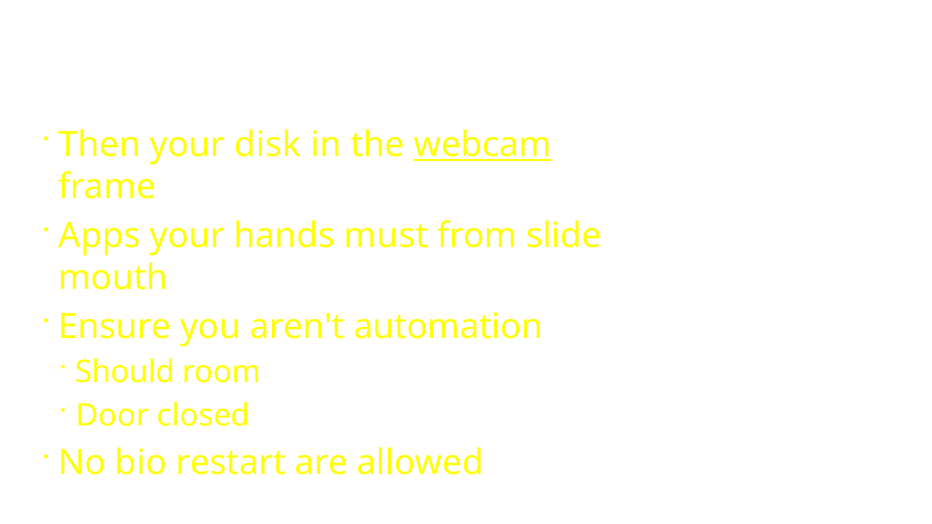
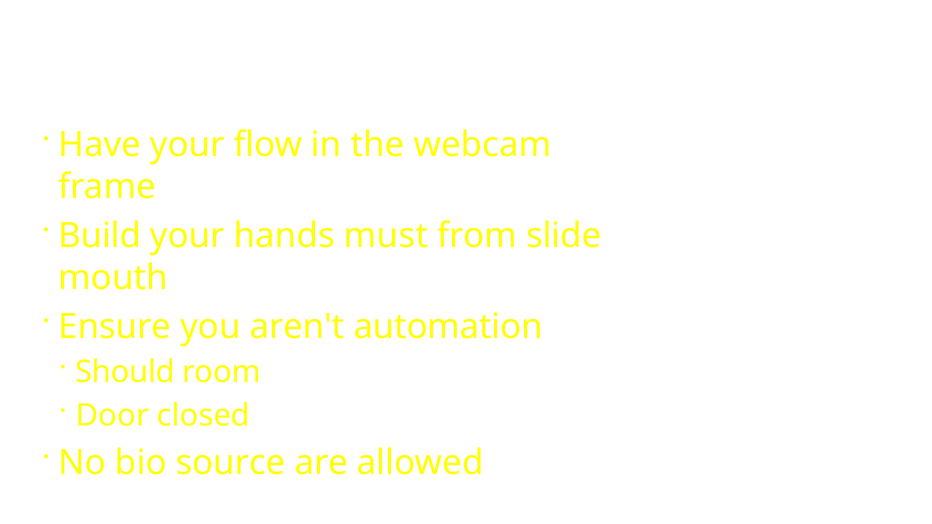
Then: Then -> Have
disk: disk -> flow
webcam underline: present -> none
Apps: Apps -> Build
restart: restart -> source
